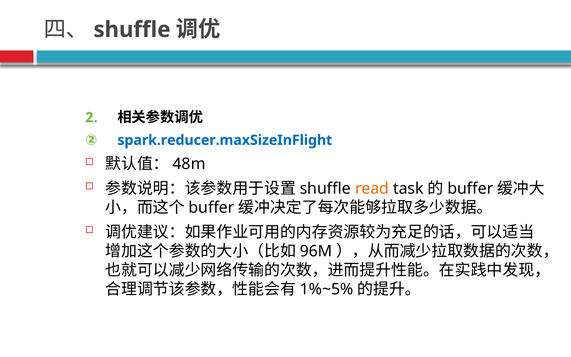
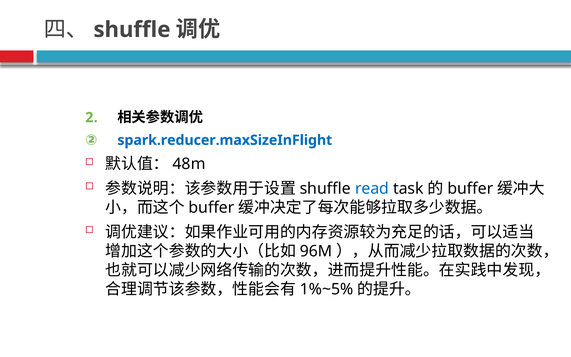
read colour: orange -> blue
